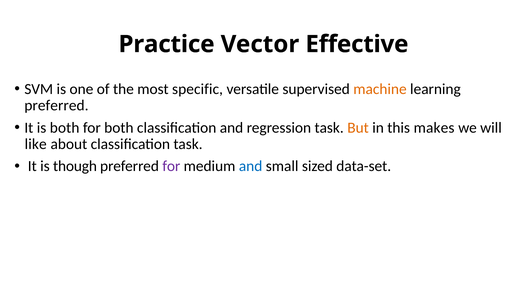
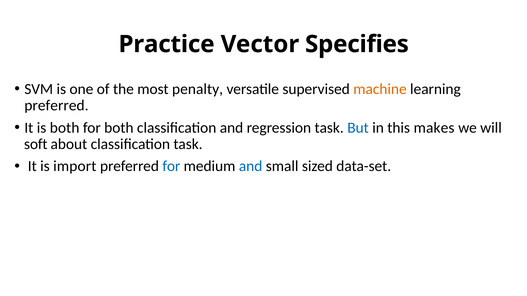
Effective: Effective -> Specifies
specific: specific -> penalty
But colour: orange -> blue
like: like -> soft
though: though -> import
for at (171, 167) colour: purple -> blue
